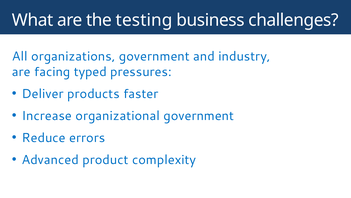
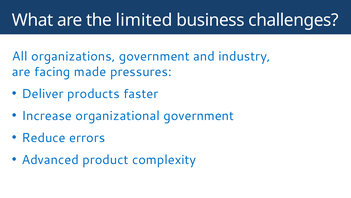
testing: testing -> limited
typed: typed -> made
